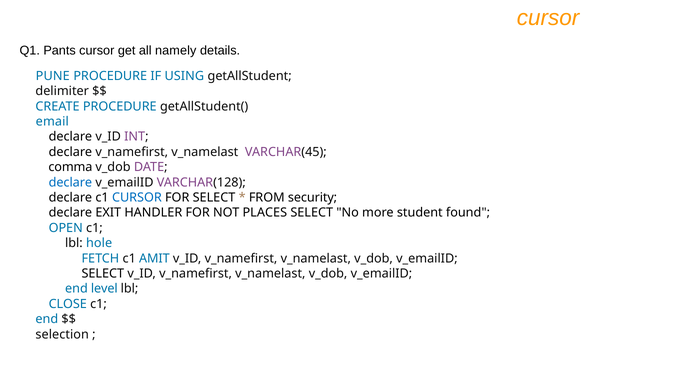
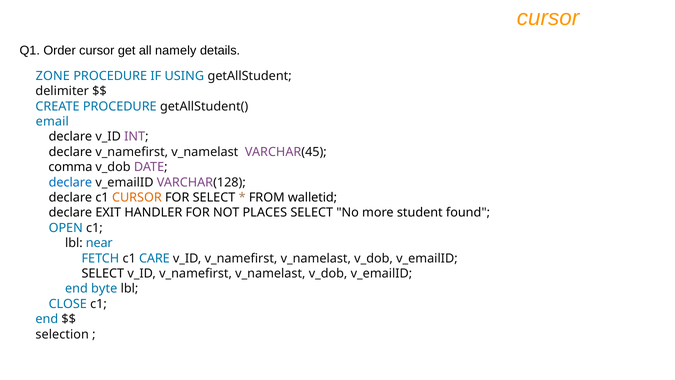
Pants: Pants -> Order
PUNE: PUNE -> ZONE
CURSOR at (137, 197) colour: blue -> orange
security: security -> walletid
hole: hole -> near
AMIT: AMIT -> CARE
level: level -> byte
